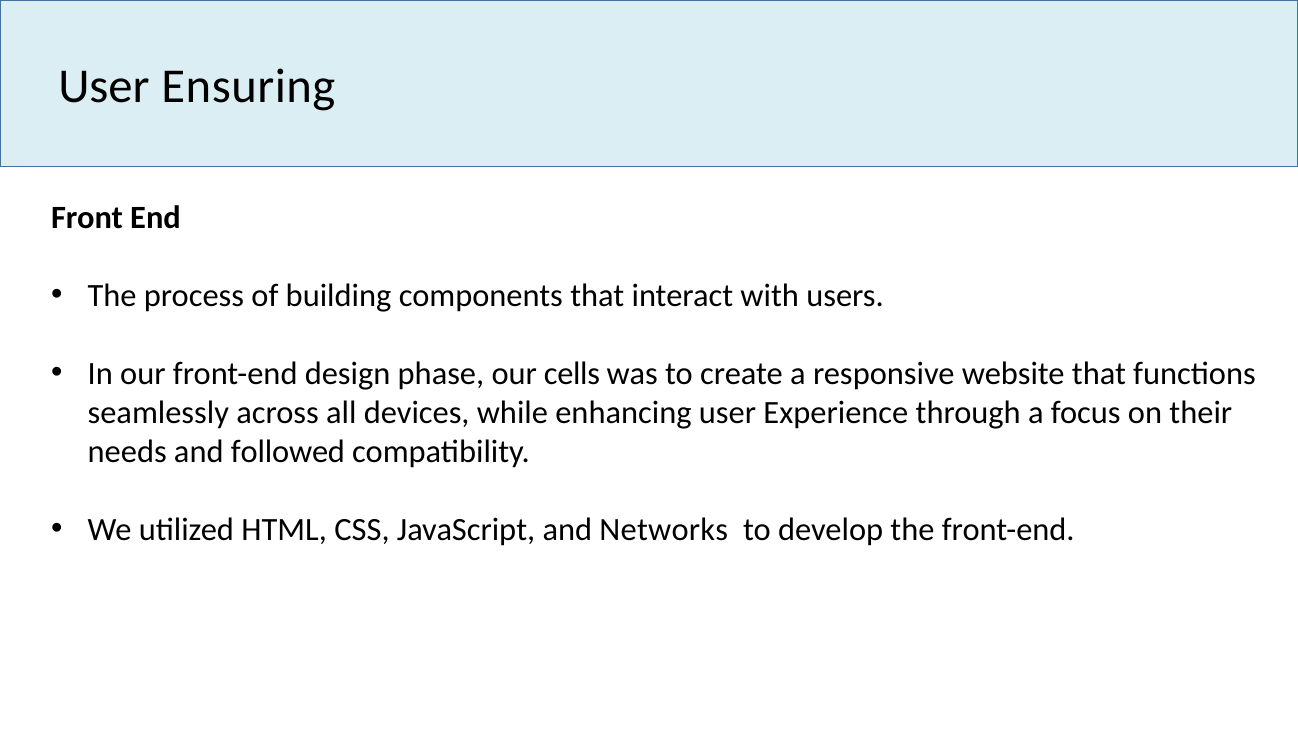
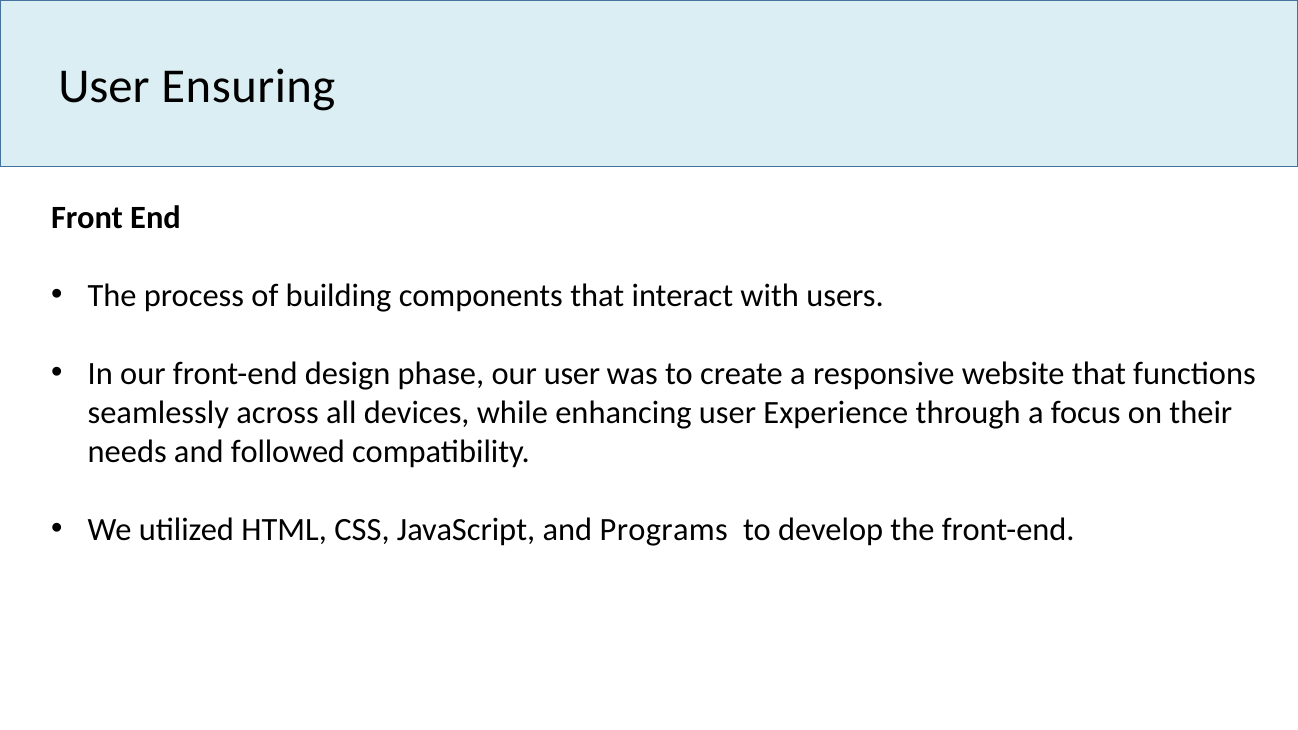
our cells: cells -> user
Networks: Networks -> Programs
